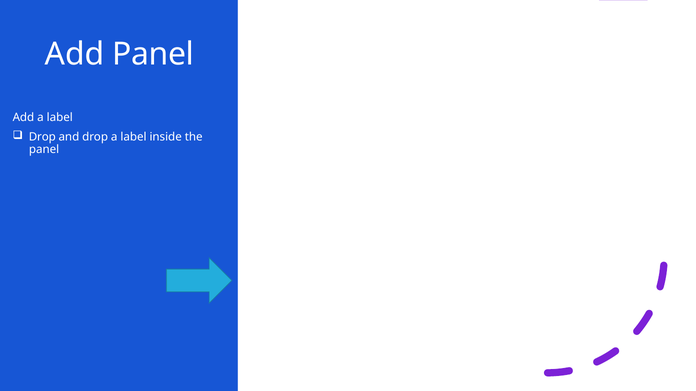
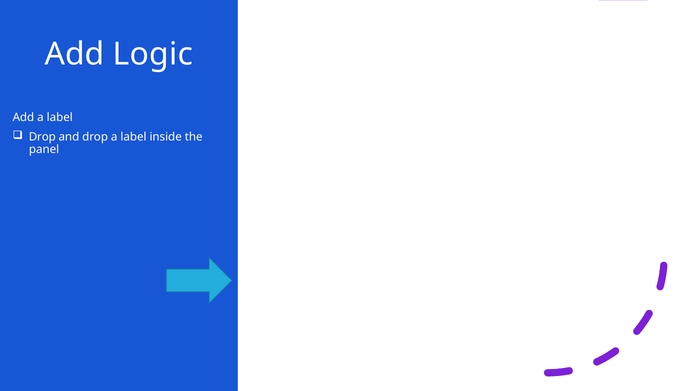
Add Panel: Panel -> Logic
